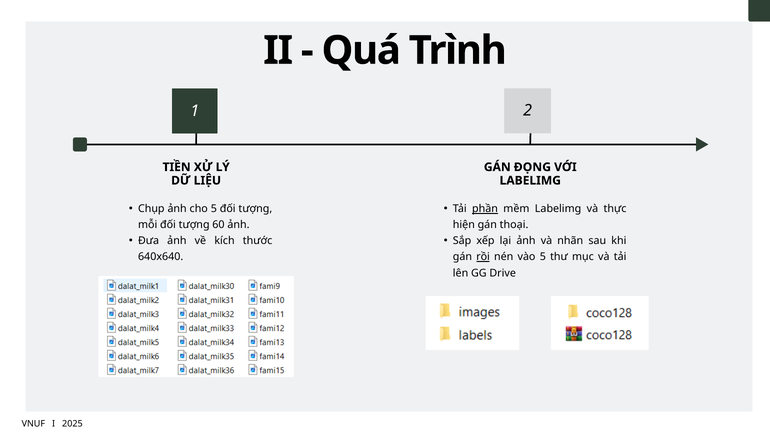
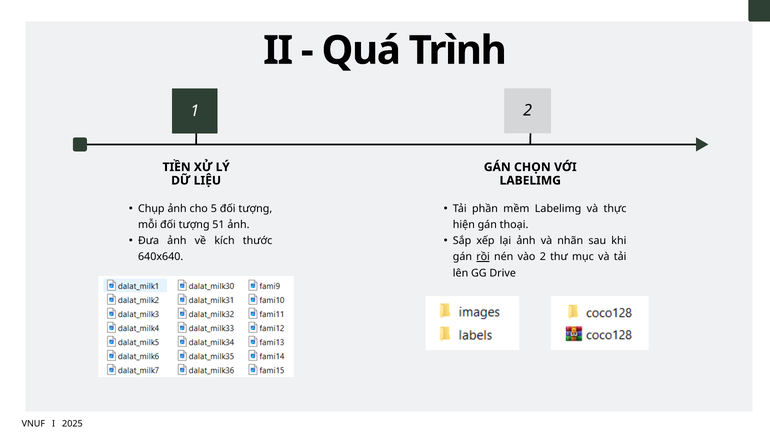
ĐỌNG: ĐỌNG -> CHỌN
phần underline: present -> none
60: 60 -> 51
vào 5: 5 -> 2
